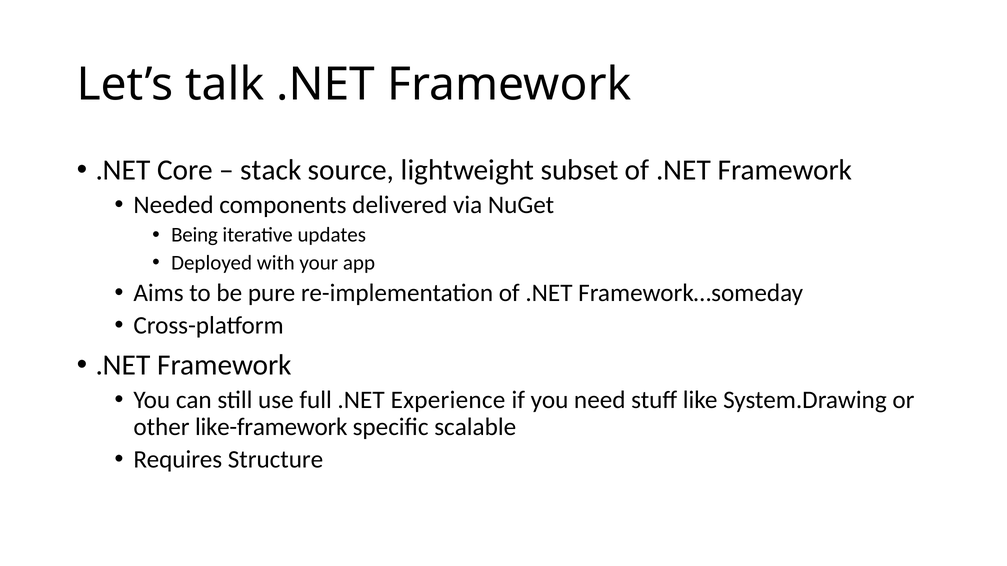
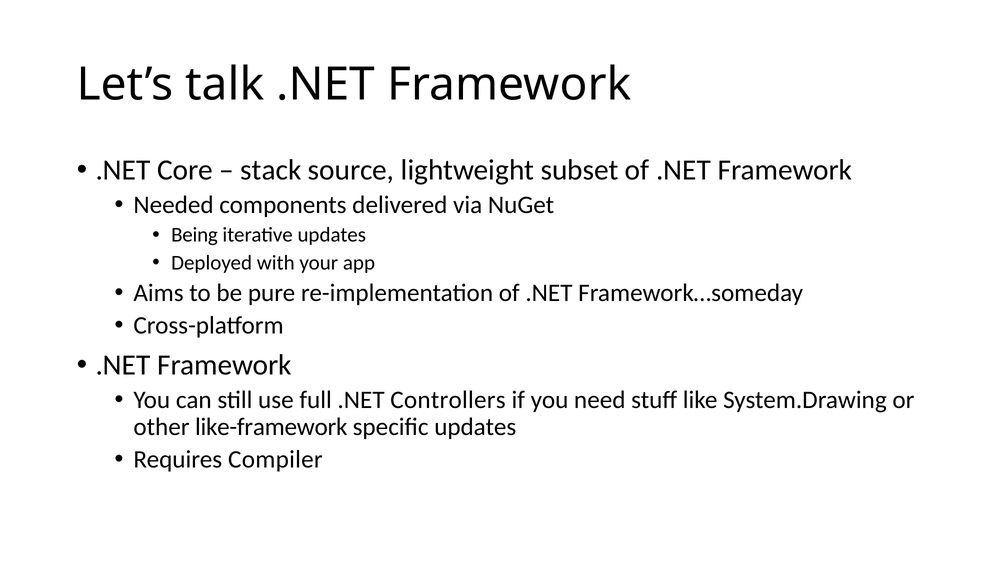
Experience: Experience -> Controllers
specific scalable: scalable -> updates
Structure: Structure -> Compiler
